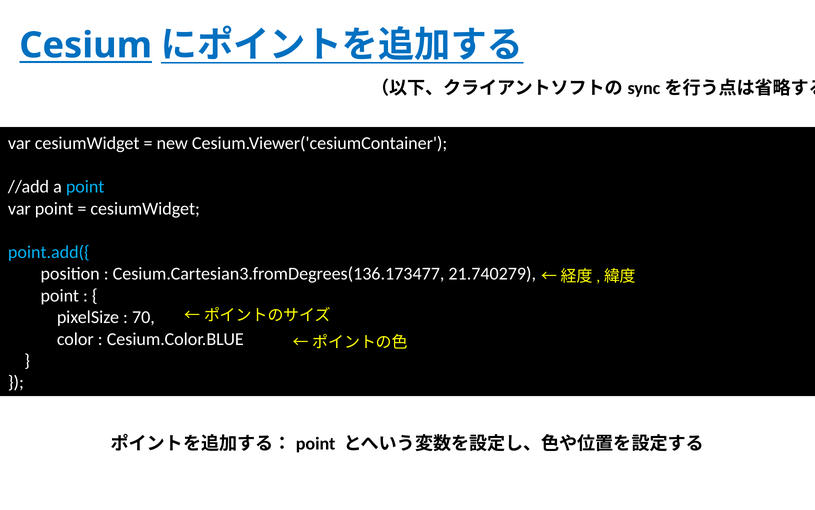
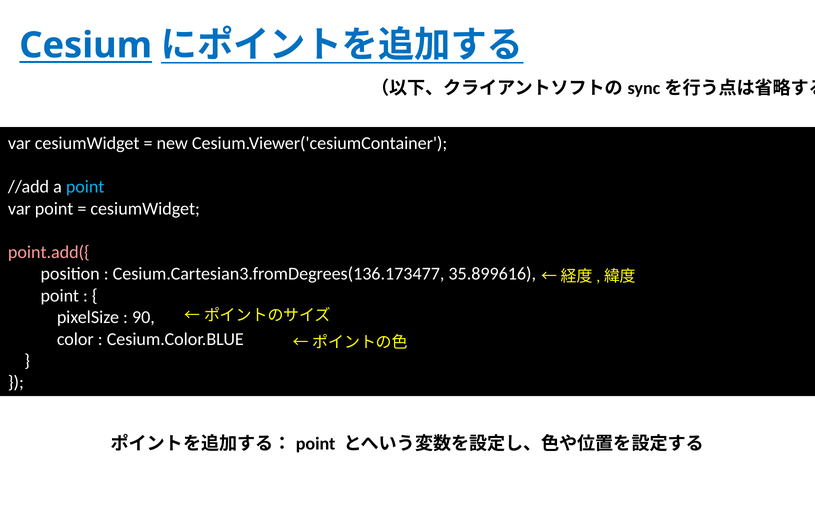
point.add({ colour: light blue -> pink
21.740279: 21.740279 -> 35.899616
70: 70 -> 90
